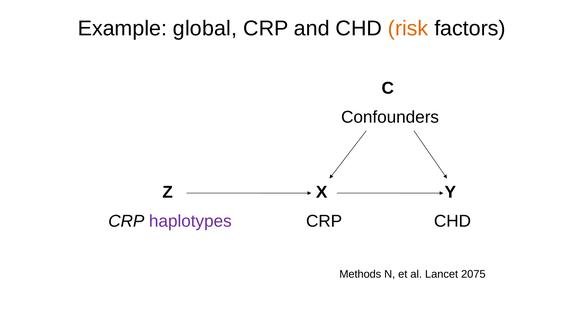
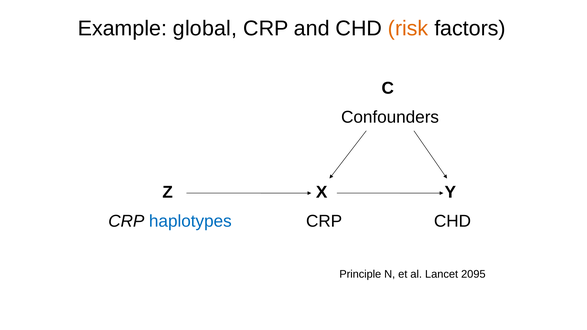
haplotypes colour: purple -> blue
Methods: Methods -> Principle
2075: 2075 -> 2095
